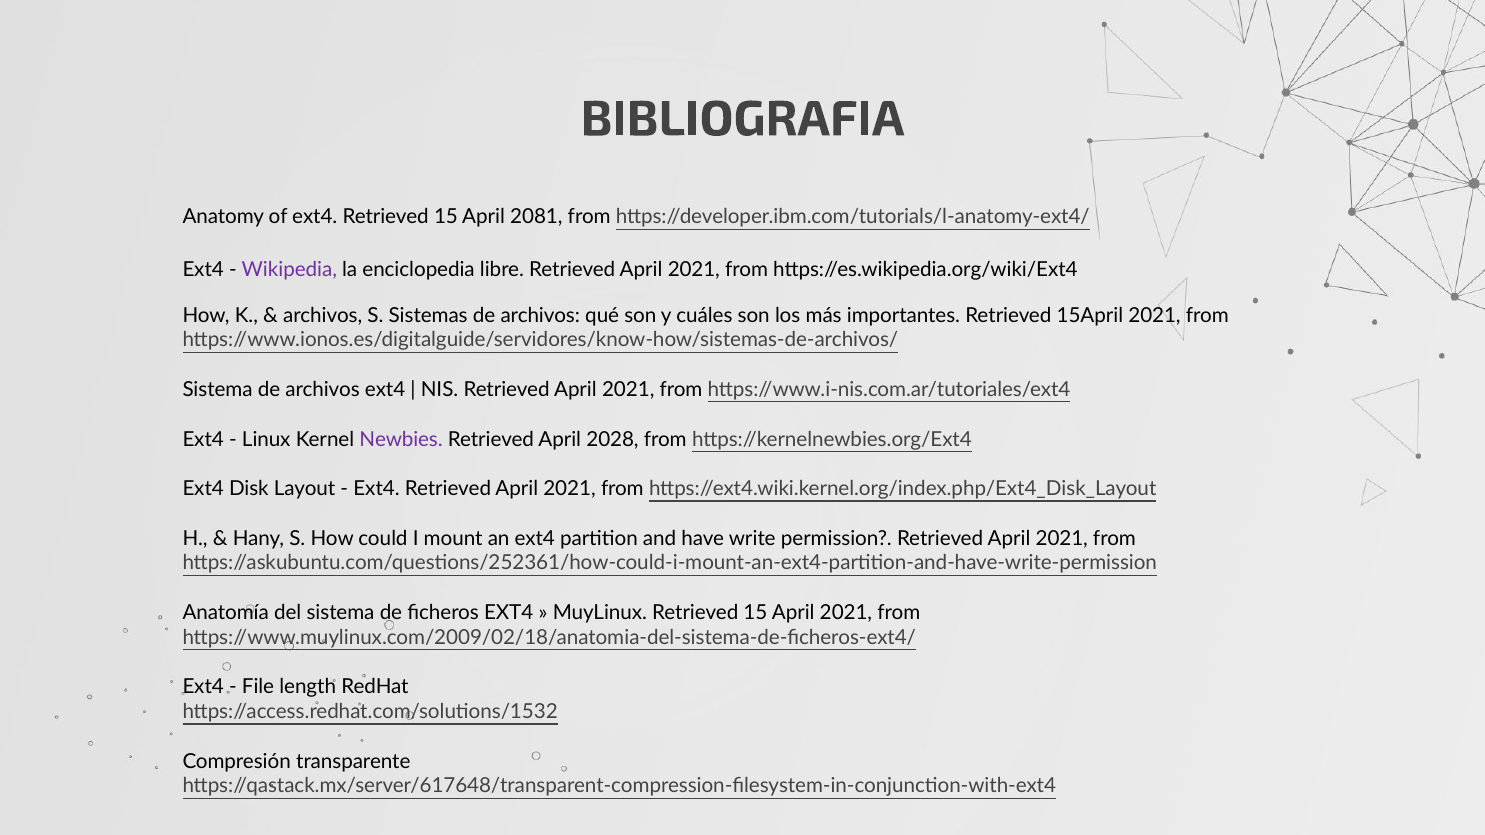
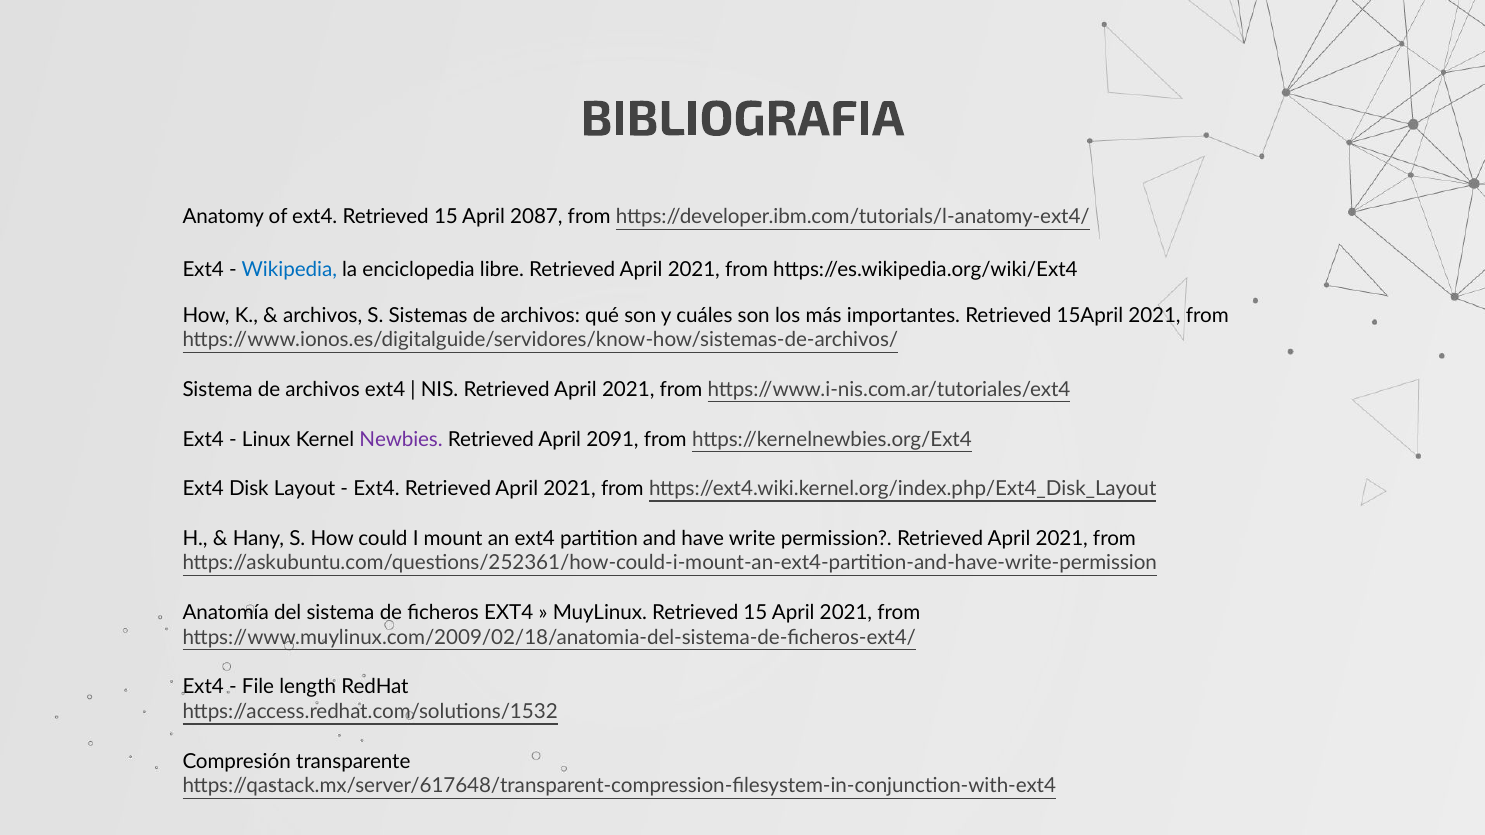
2081: 2081 -> 2087
Wikipedia colour: purple -> blue
2028: 2028 -> 2091
